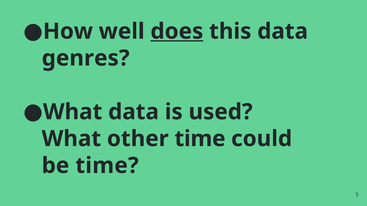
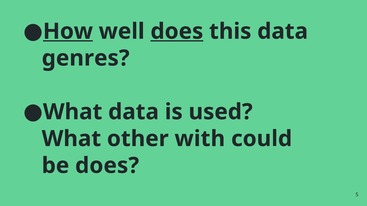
How underline: none -> present
other time: time -> with
be time: time -> does
